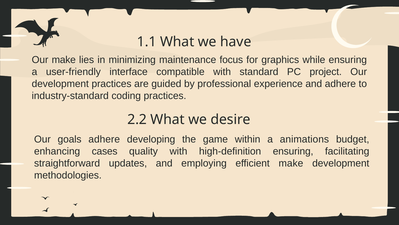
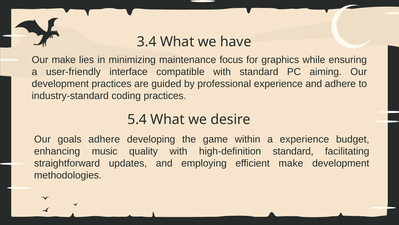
1.1: 1.1 -> 3.4
project: project -> aiming
2.2: 2.2 -> 5.4
a animations: animations -> experience
cases: cases -> music
high-definition ensuring: ensuring -> standard
